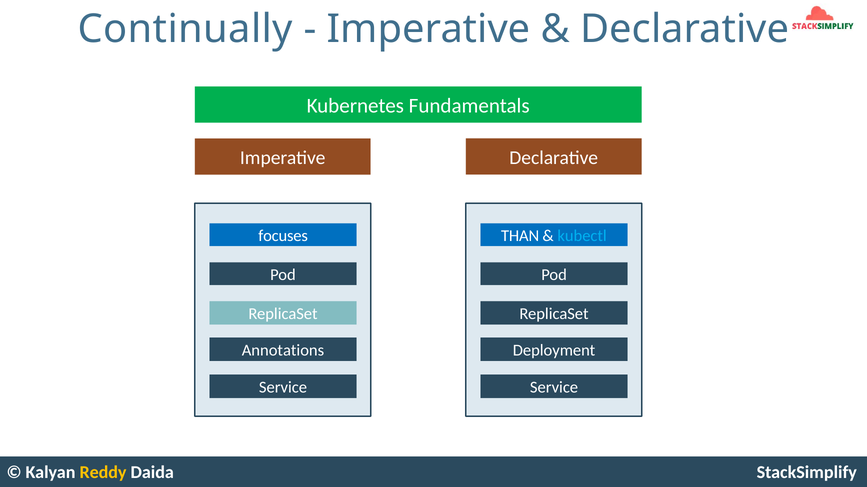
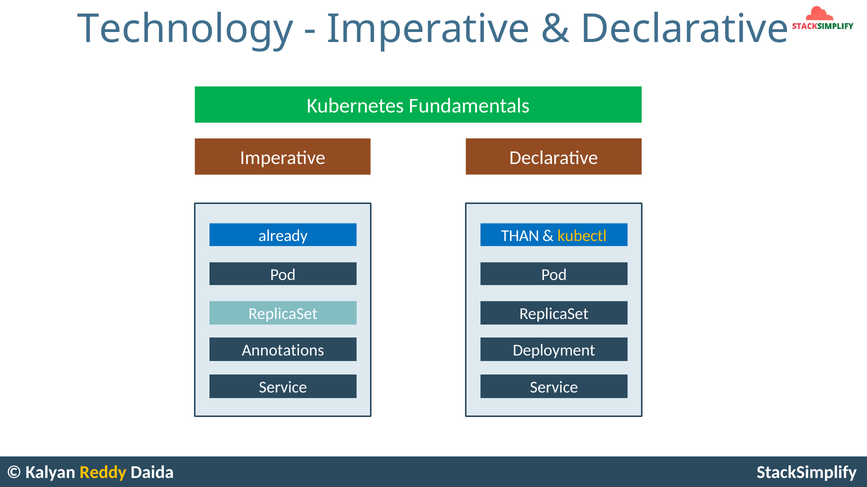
Continually: Continually -> Technology
focuses: focuses -> already
kubectl colour: light blue -> yellow
